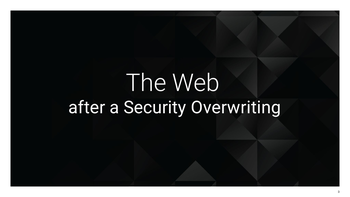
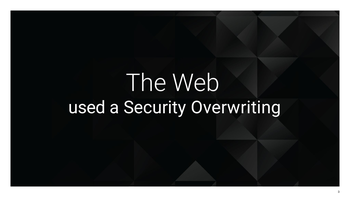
after: after -> used
